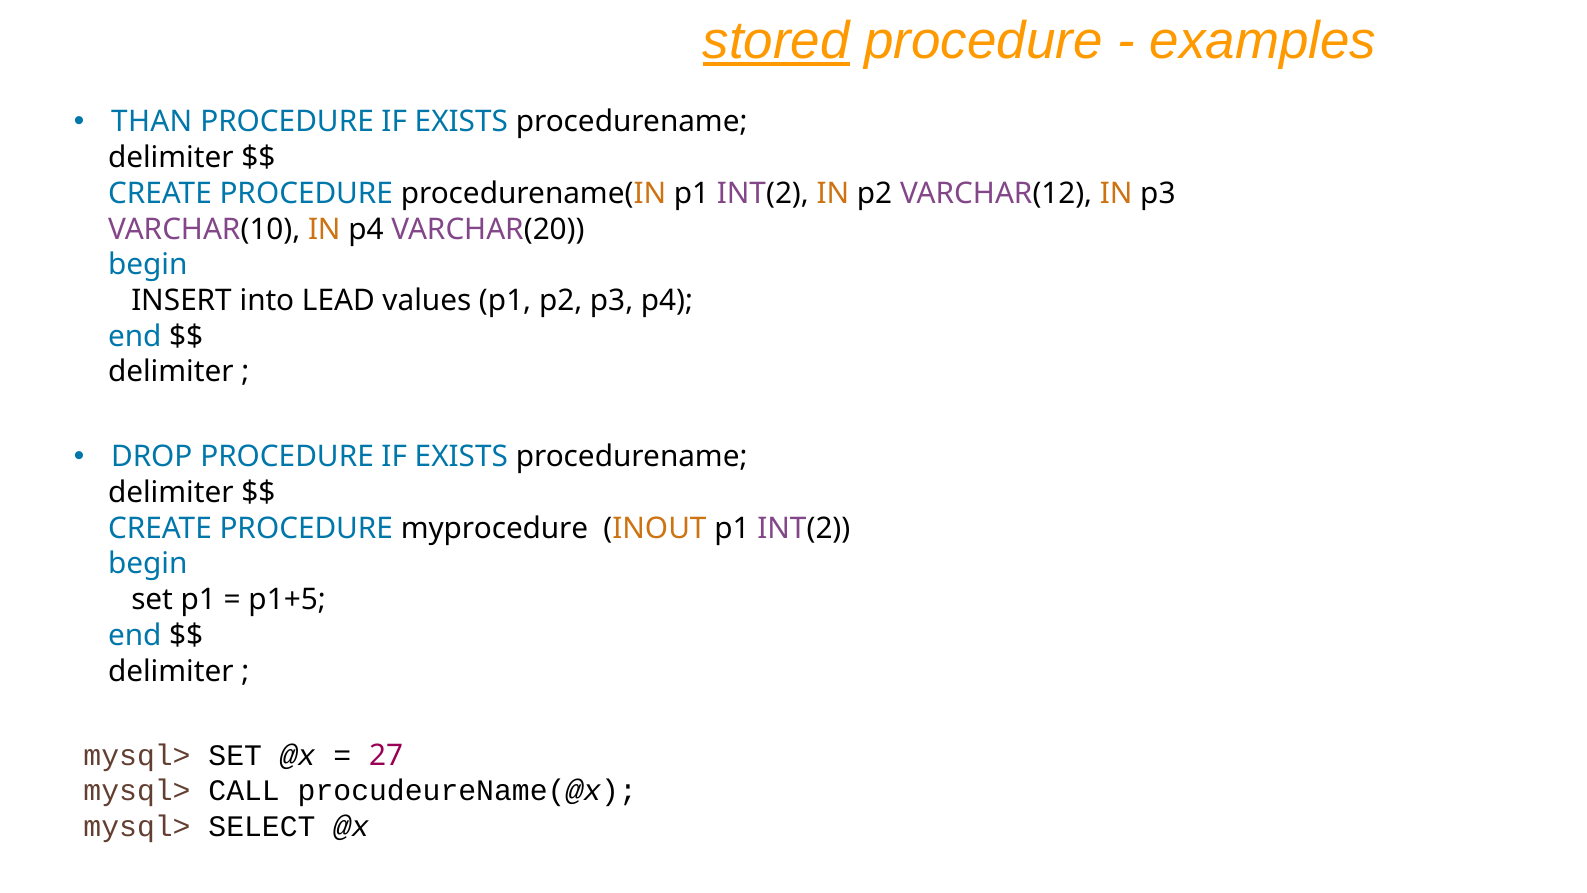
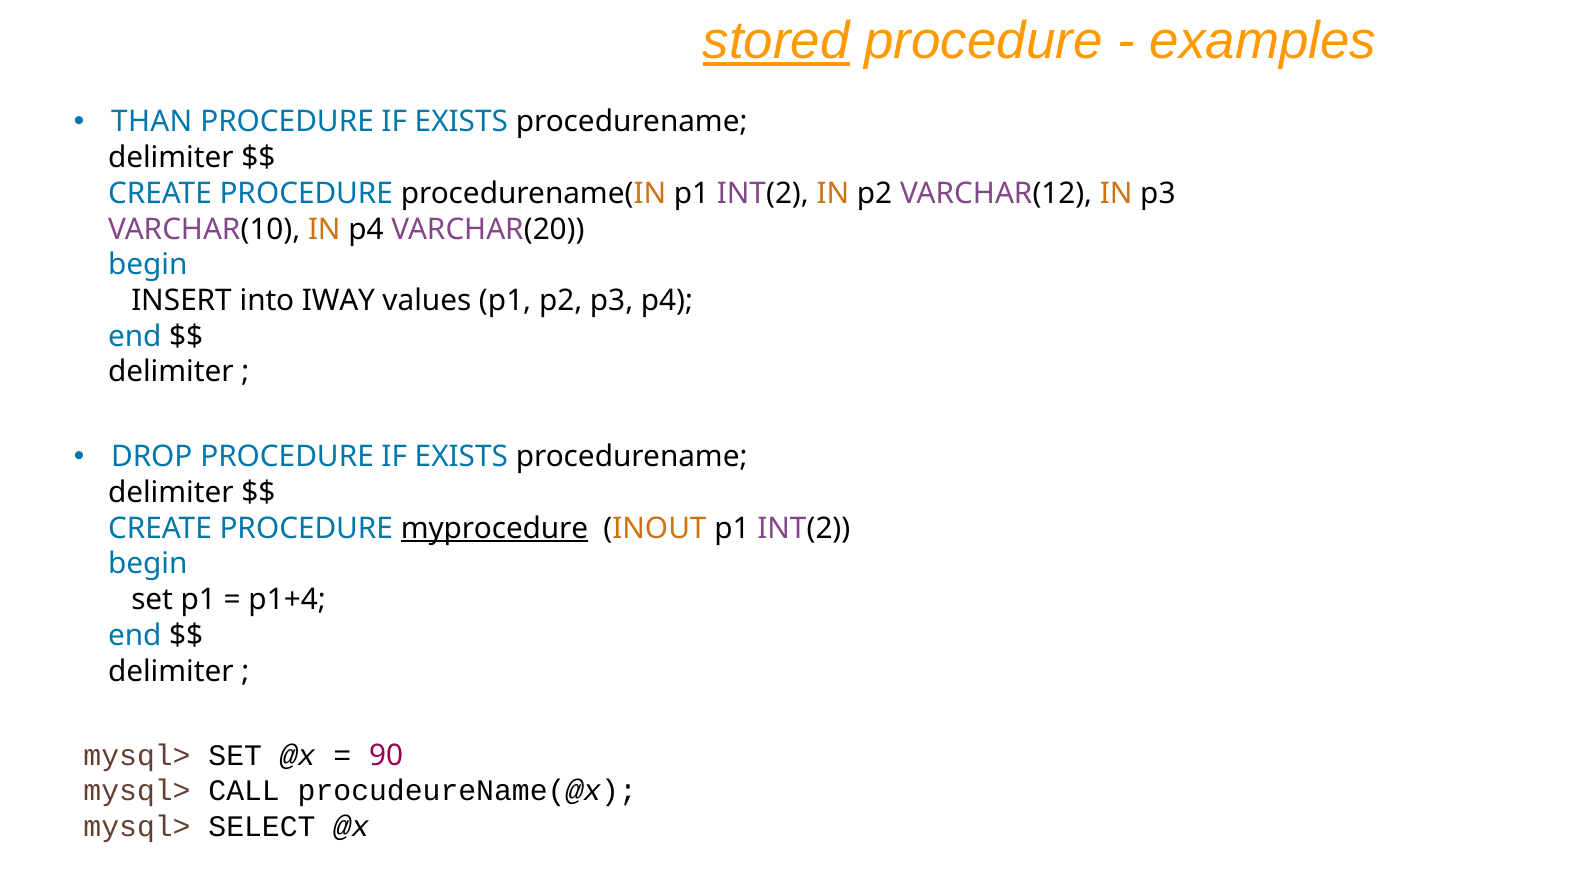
LEAD: LEAD -> IWAY
myprocedure underline: none -> present
p1+5: p1+5 -> p1+4
27: 27 -> 90
